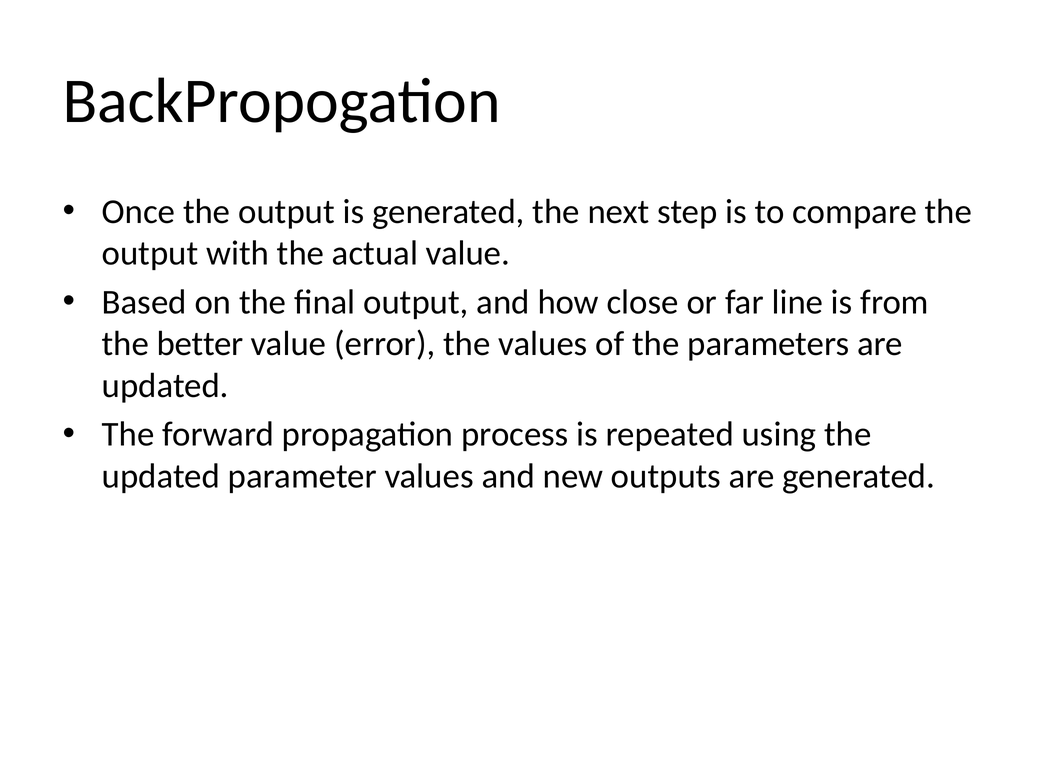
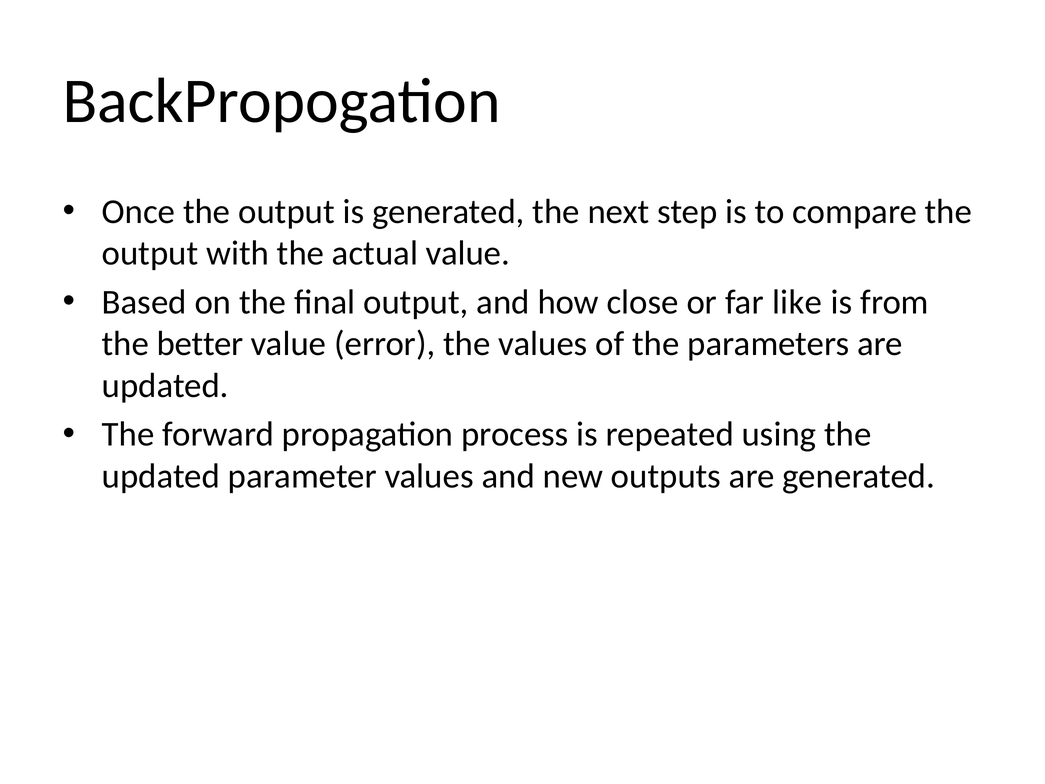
line: line -> like
